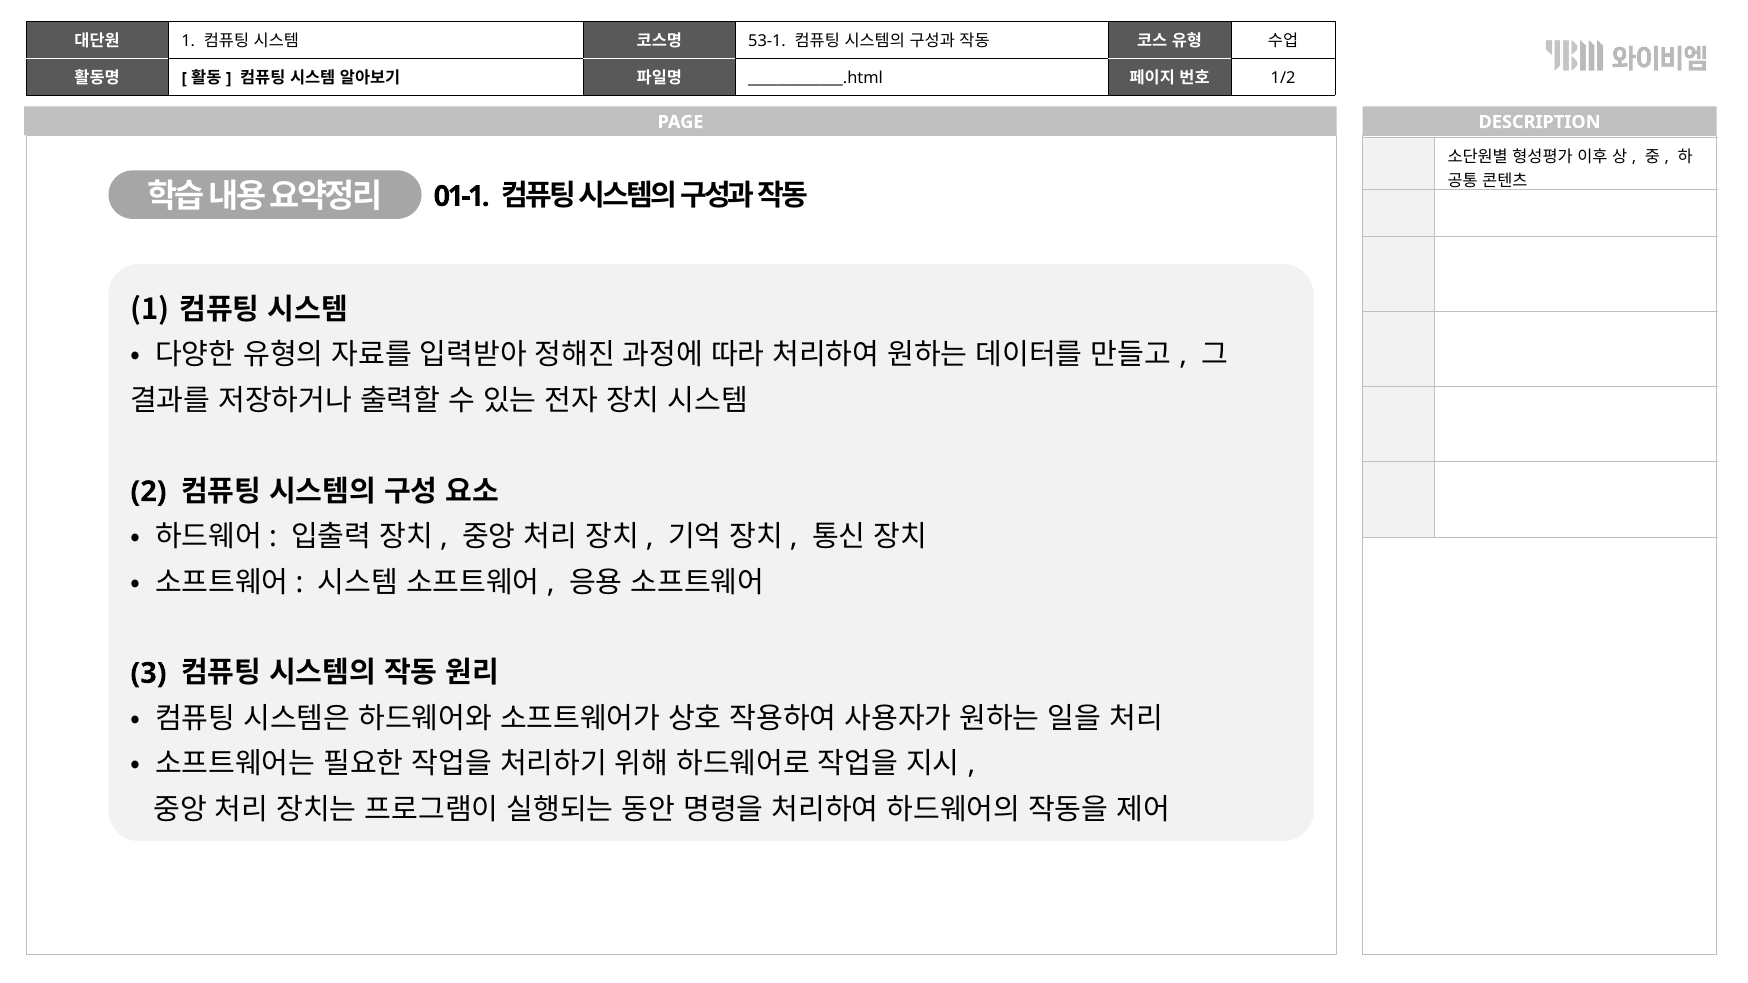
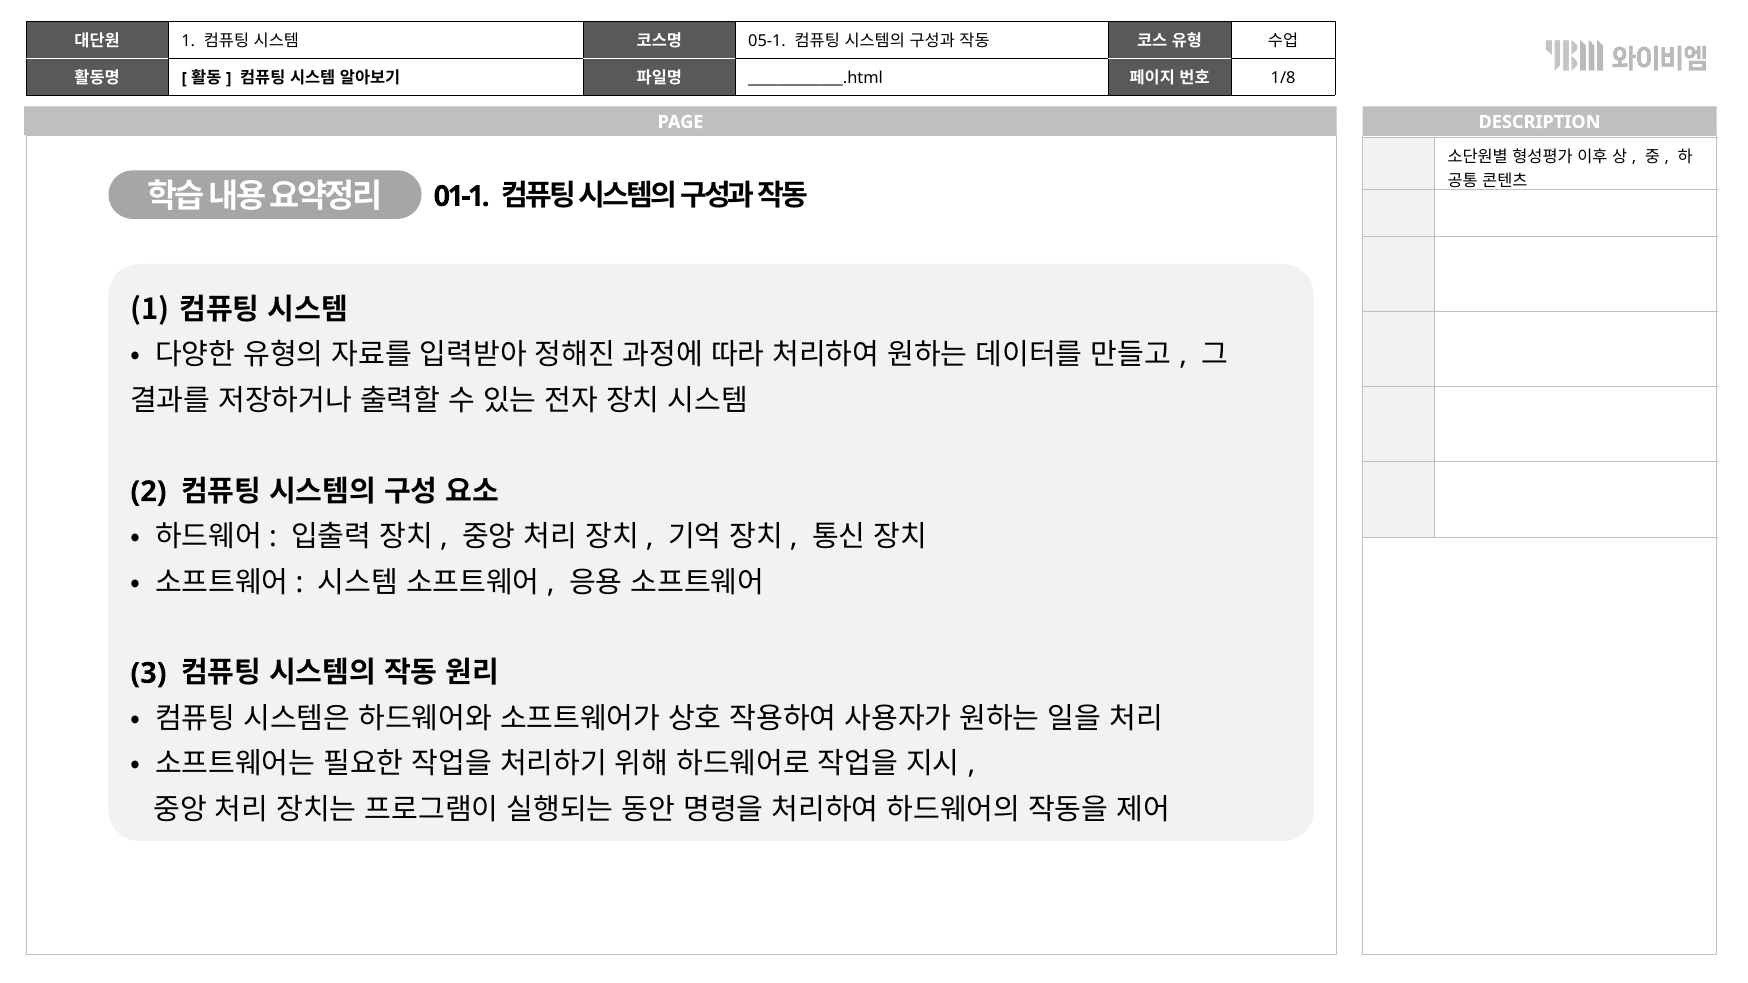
53-1: 53-1 -> 05-1
1/2: 1/2 -> 1/8
